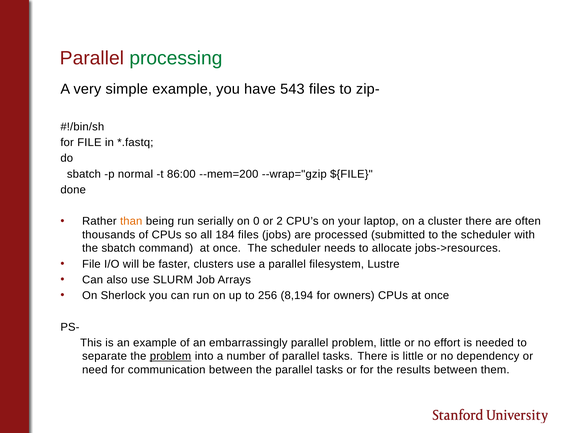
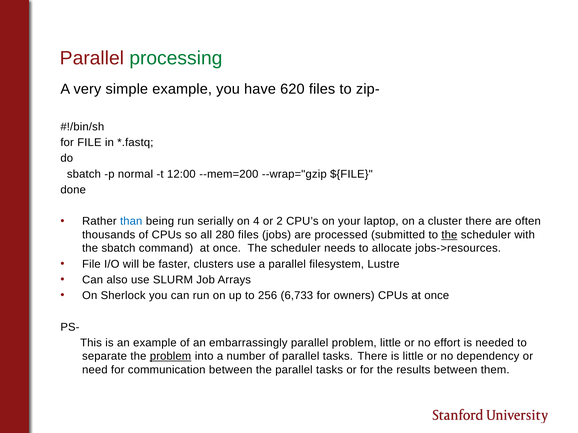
543: 543 -> 620
86:00: 86:00 -> 12:00
than colour: orange -> blue
0: 0 -> 4
184: 184 -> 280
the at (449, 235) underline: none -> present
8,194: 8,194 -> 6,733
